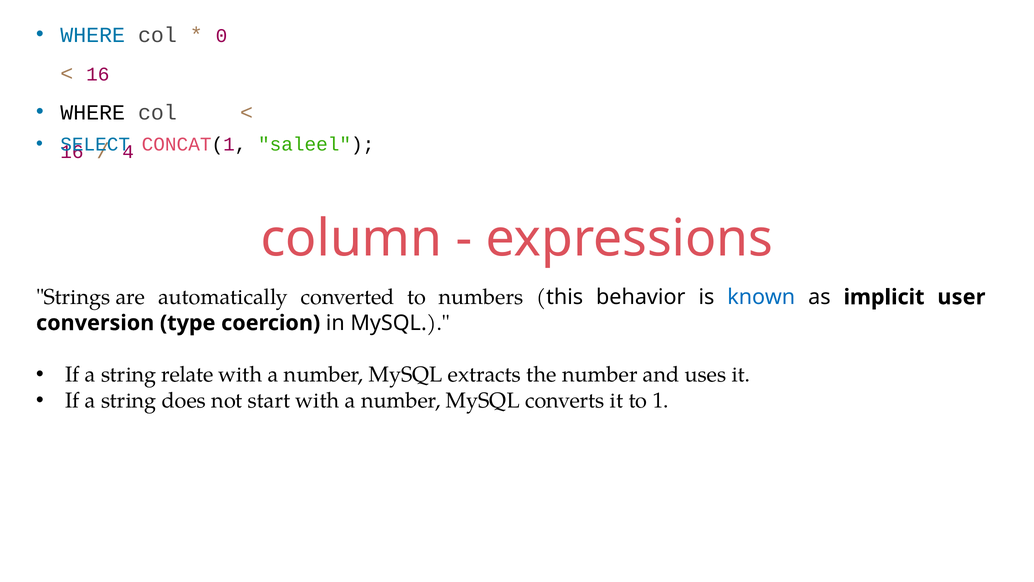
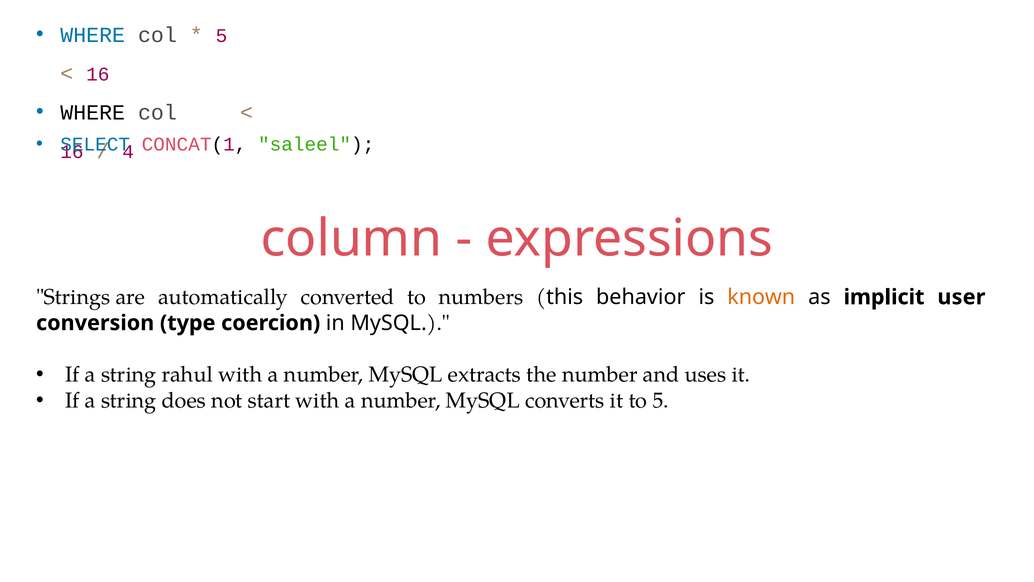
0 at (221, 36): 0 -> 5
known colour: blue -> orange
relate: relate -> rahul
to 1: 1 -> 5
